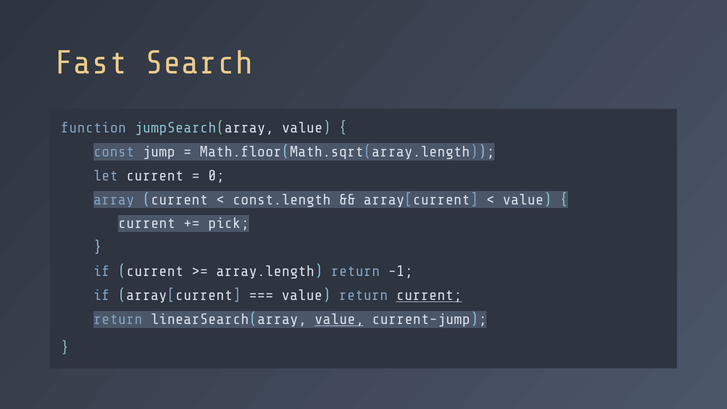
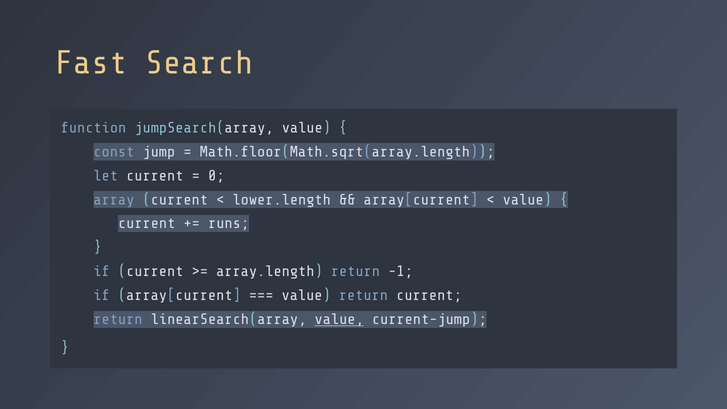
const.length: const.length -> lower.length
pick: pick -> runs
current at (429, 295) underline: present -> none
